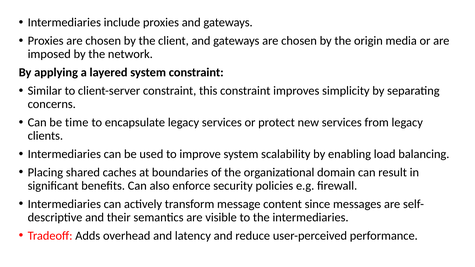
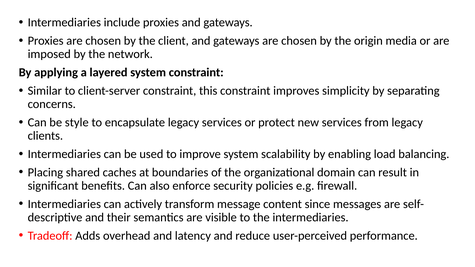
time: time -> style
